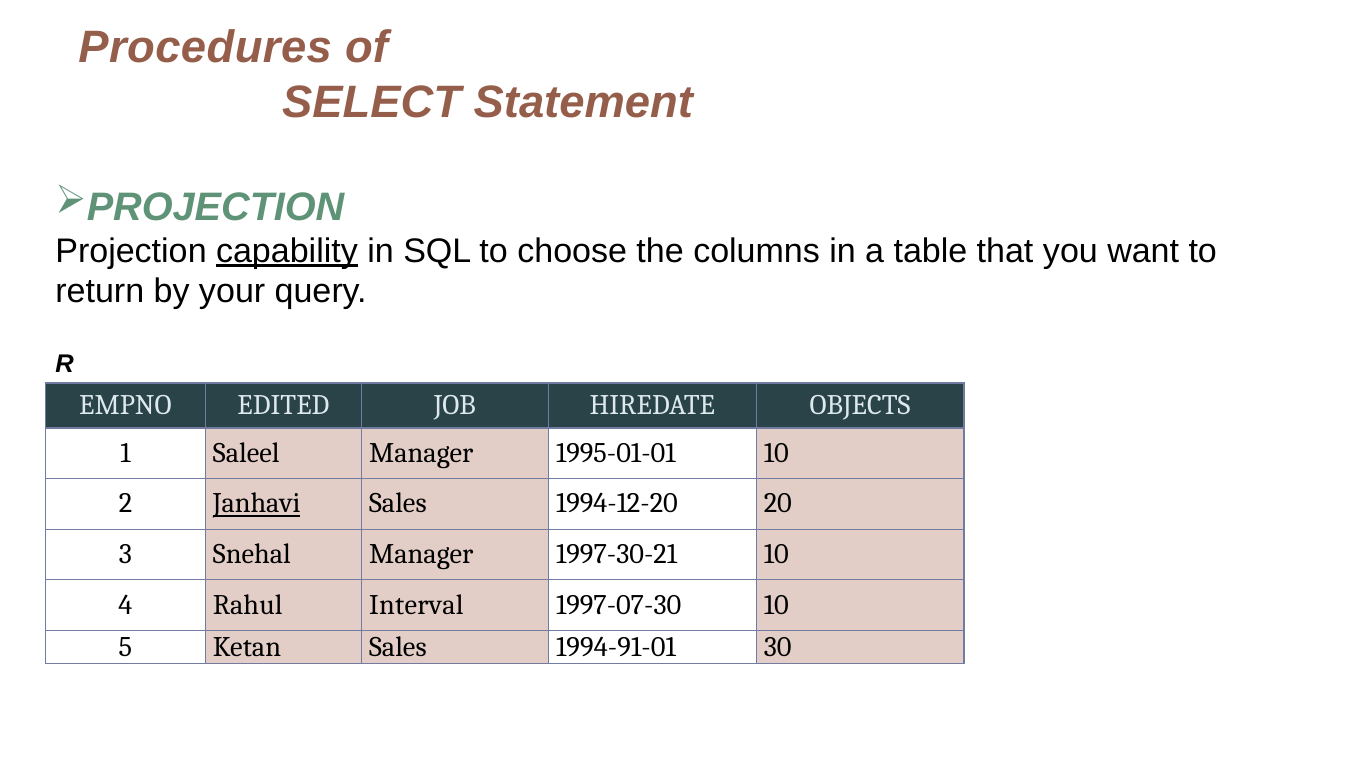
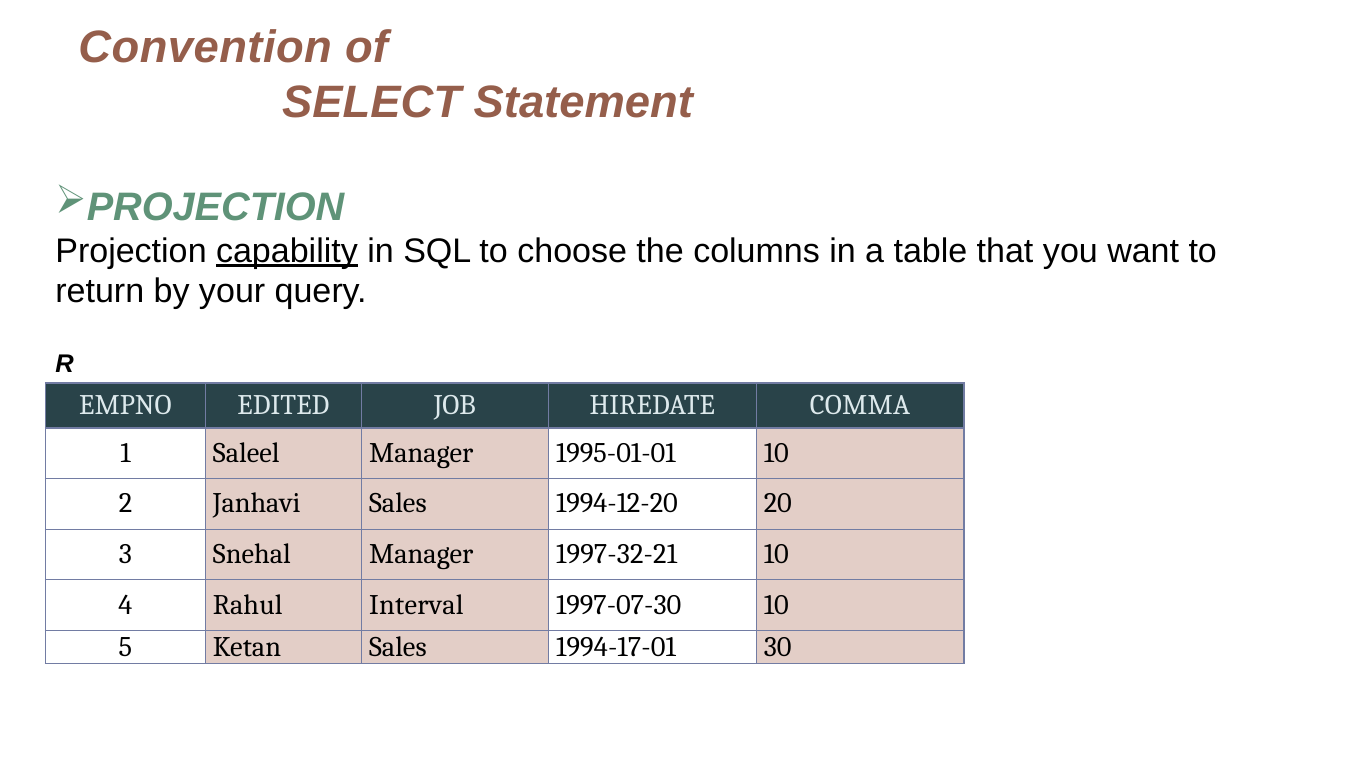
Procedures: Procedures -> Convention
OBJECTS: OBJECTS -> COMMA
Janhavi underline: present -> none
1997-30-21: 1997-30-21 -> 1997-32-21
1994-91-01: 1994-91-01 -> 1994-17-01
